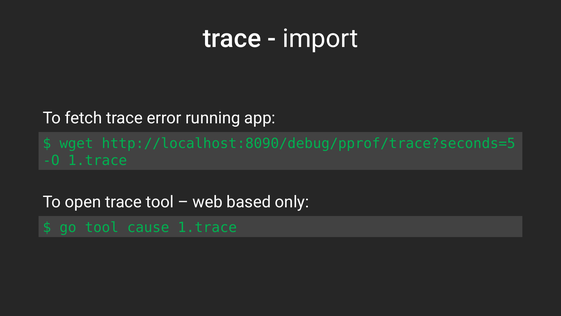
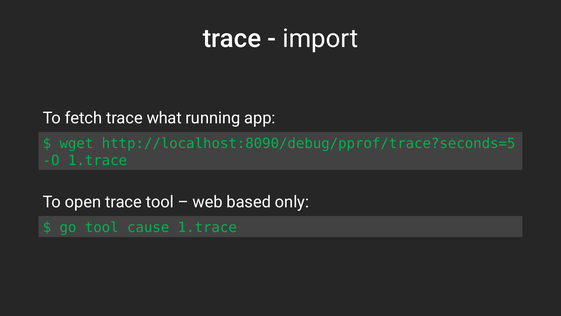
error: error -> what
